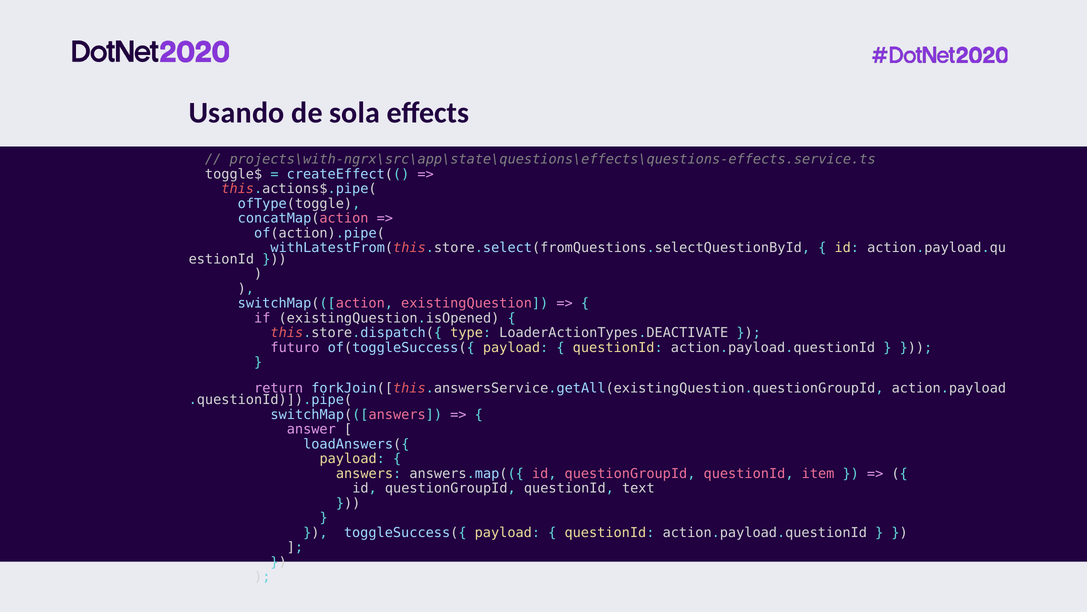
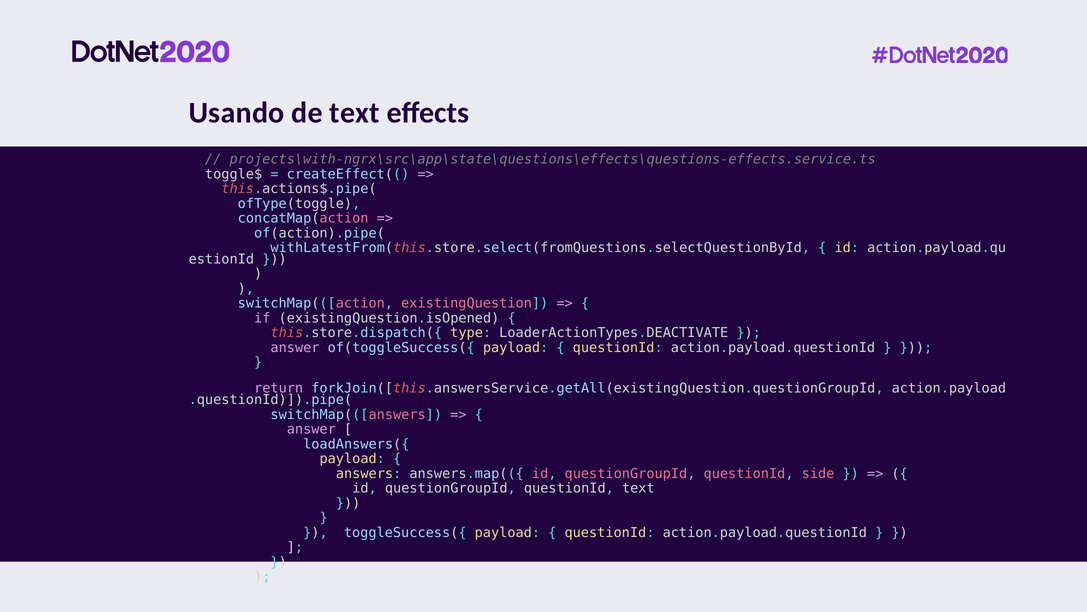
de sola: sola -> text
futuro at (295, 347): futuro -> answer
item: item -> side
